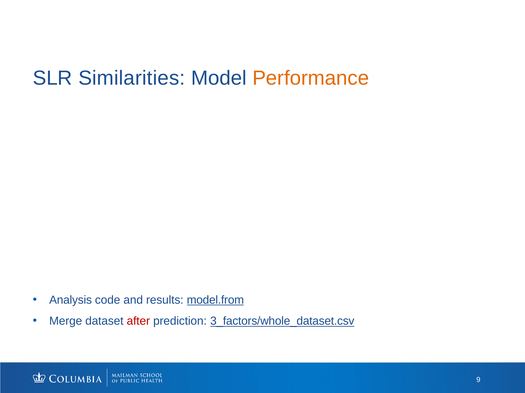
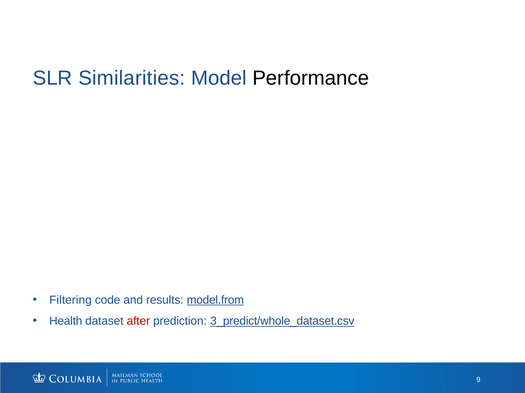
Performance colour: orange -> black
Analysis: Analysis -> Filtering
Merge: Merge -> Health
3_factors/whole_dataset.csv: 3_factors/whole_dataset.csv -> 3_predict/whole_dataset.csv
